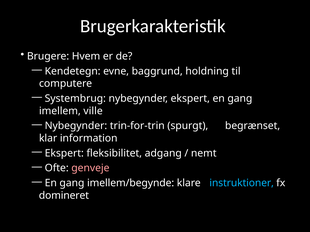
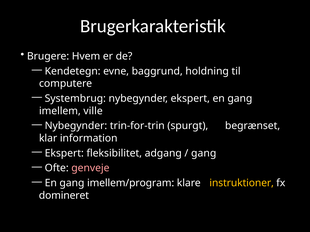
nemt at (204, 153): nemt -> gang
imellem/begynde: imellem/begynde -> imellem/program
instruktioner colour: light blue -> yellow
